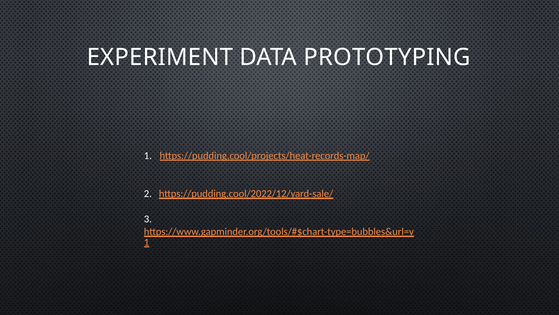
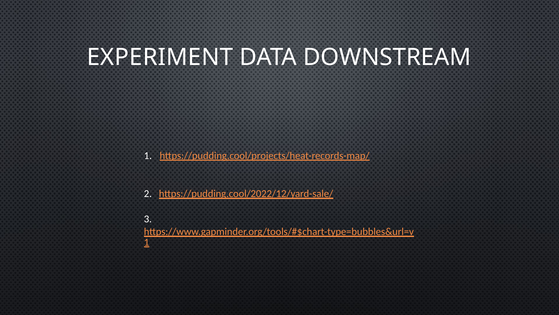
PROTOTYPING: PROTOTYPING -> DOWNSTREAM
